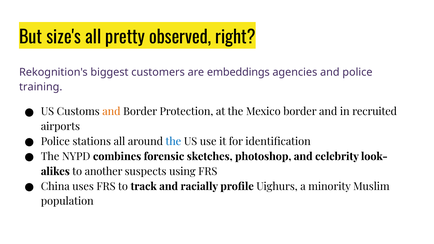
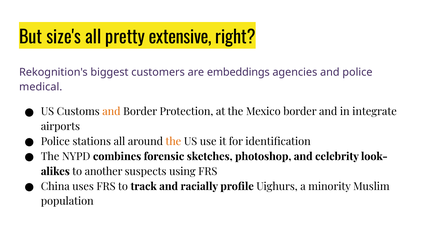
observed: observed -> extensive
training: training -> medical
recruited: recruited -> integrate
the at (173, 142) colour: blue -> orange
